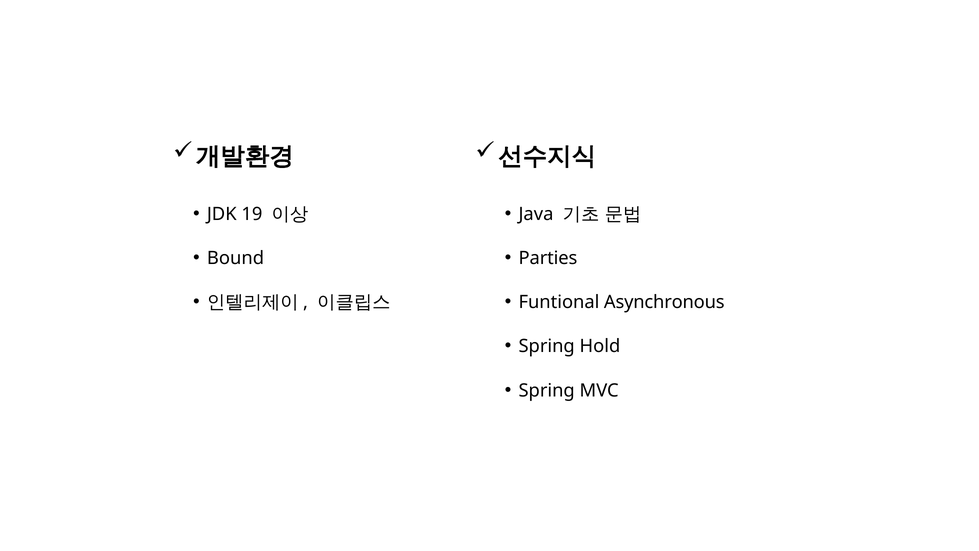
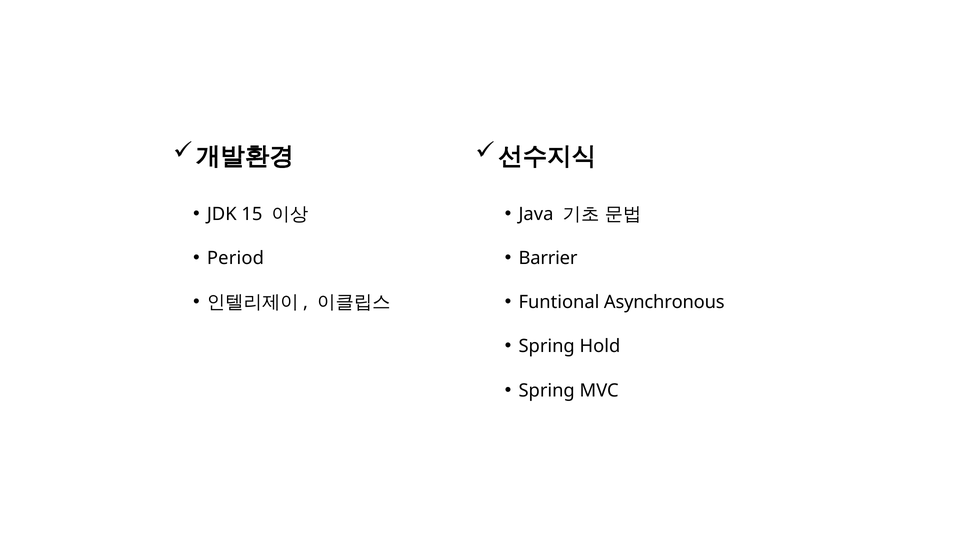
19: 19 -> 15
Bound: Bound -> Period
Parties: Parties -> Barrier
